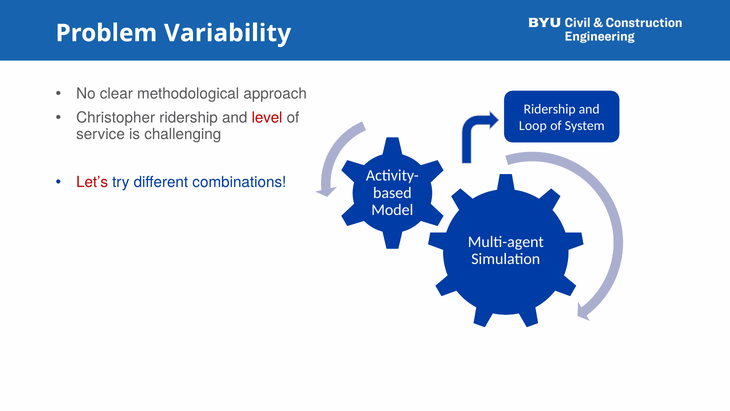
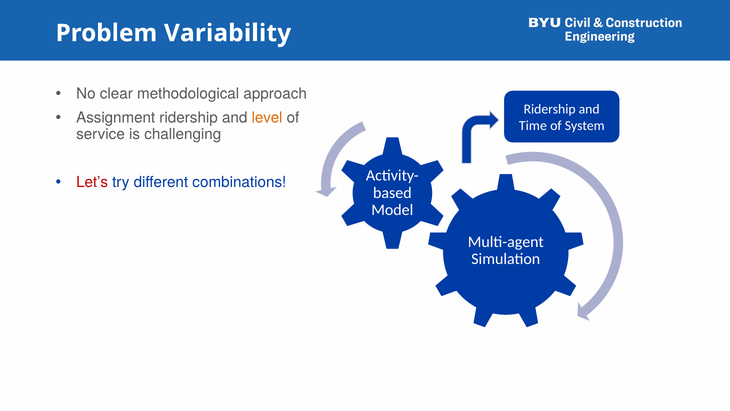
Christopher: Christopher -> Assignment
level colour: red -> orange
Loop: Loop -> Time
